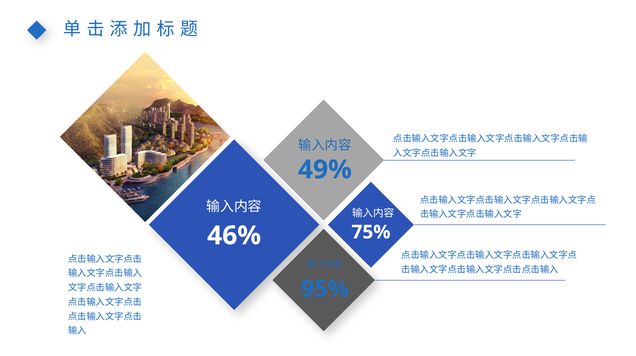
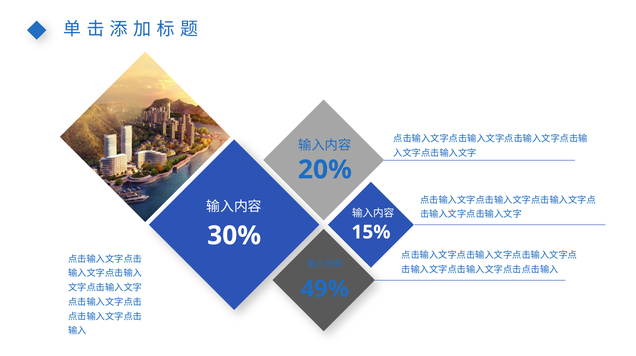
49%: 49% -> 20%
75%: 75% -> 15%
46%: 46% -> 30%
95%: 95% -> 49%
